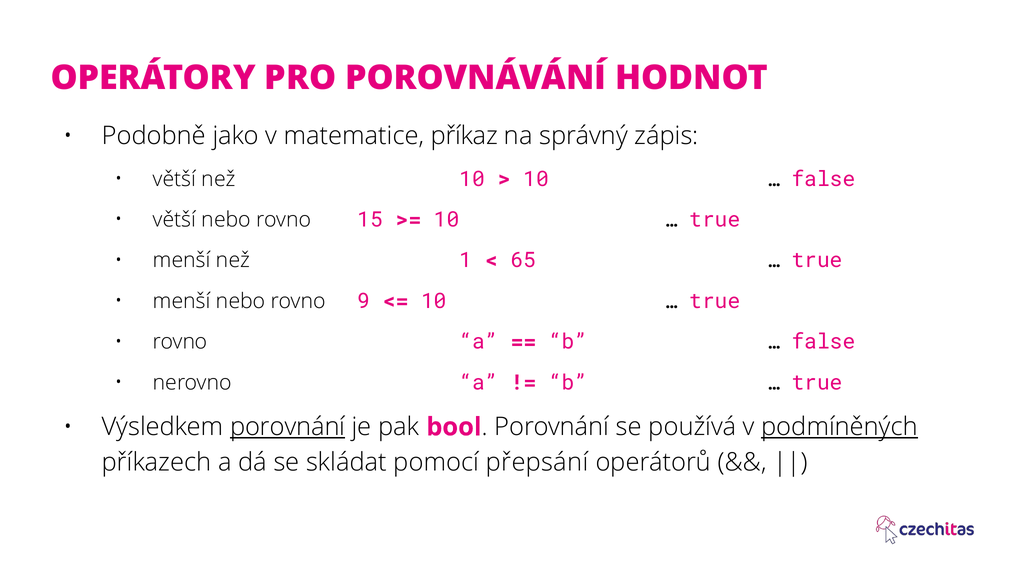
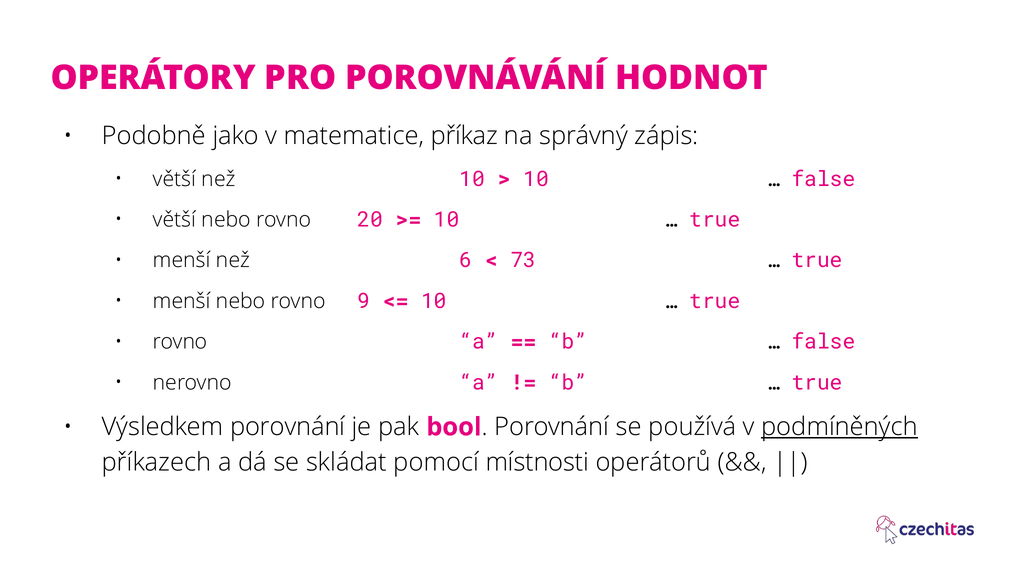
15: 15 -> 20
1: 1 -> 6
65: 65 -> 73
porovnání at (288, 427) underline: present -> none
přepsání: přepsání -> místnosti
